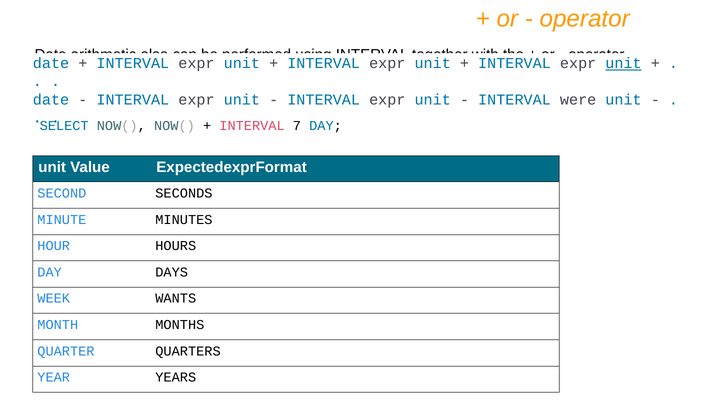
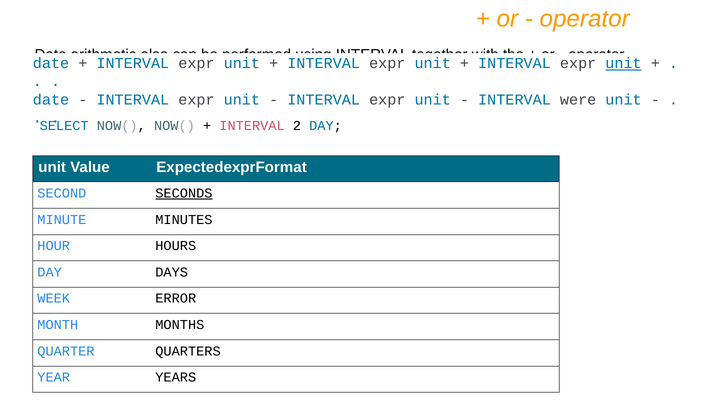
7: 7 -> 2
SECONDS underline: none -> present
WANTS: WANTS -> ERROR
